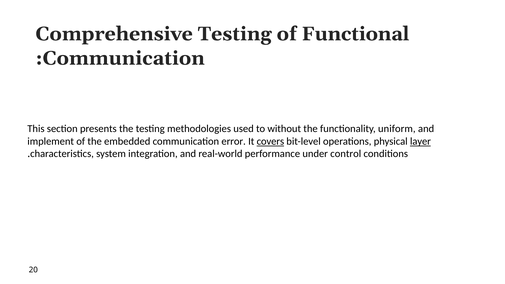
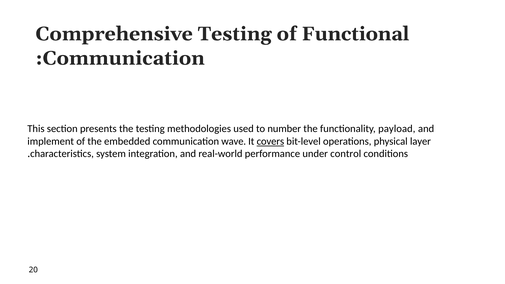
without: without -> number
uniform: uniform -> payload
error: error -> wave
layer underline: present -> none
